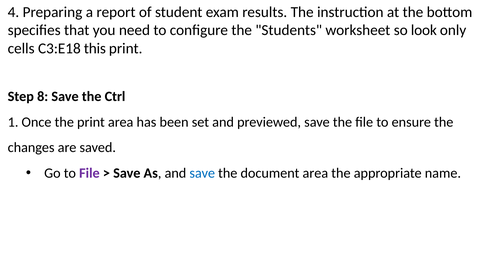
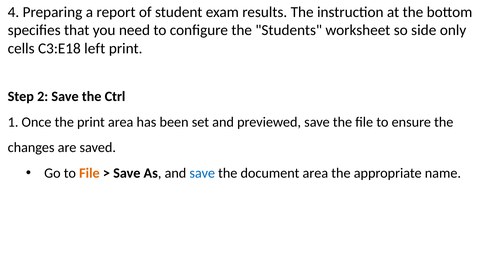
look: look -> side
this: this -> left
8: 8 -> 2
File at (89, 173) colour: purple -> orange
